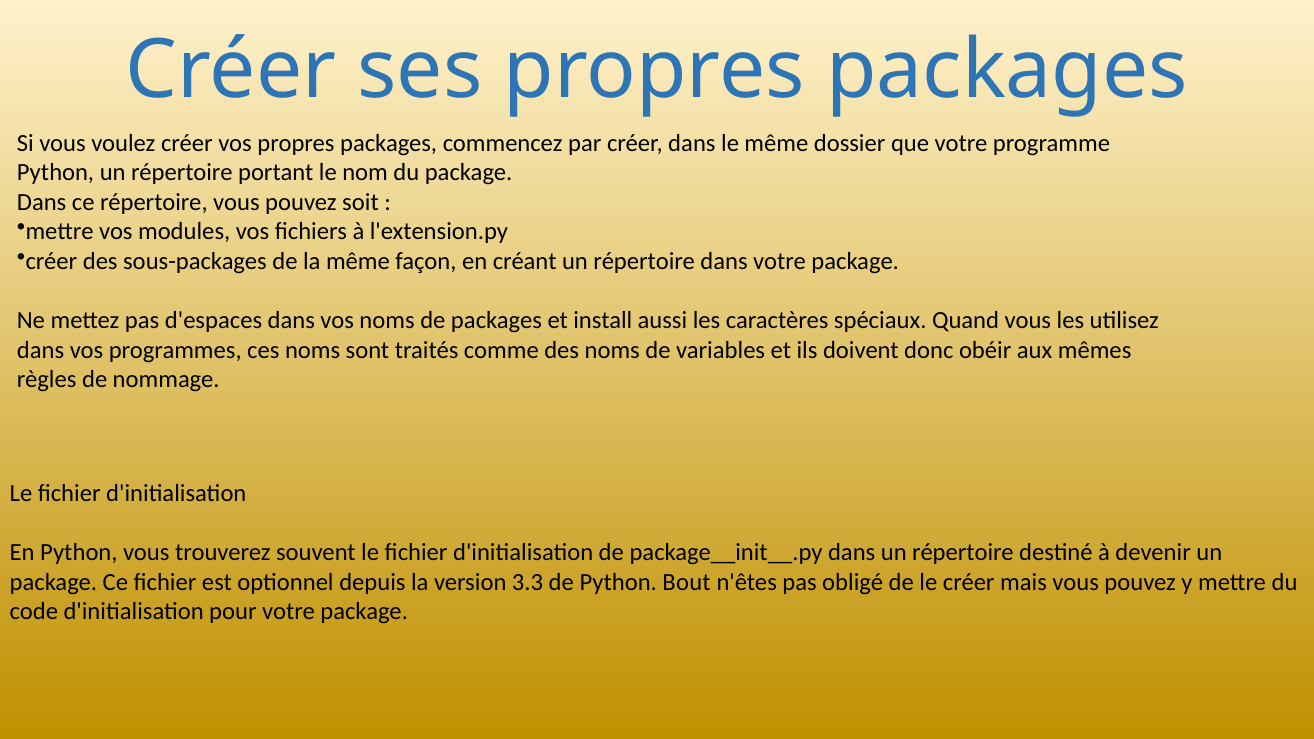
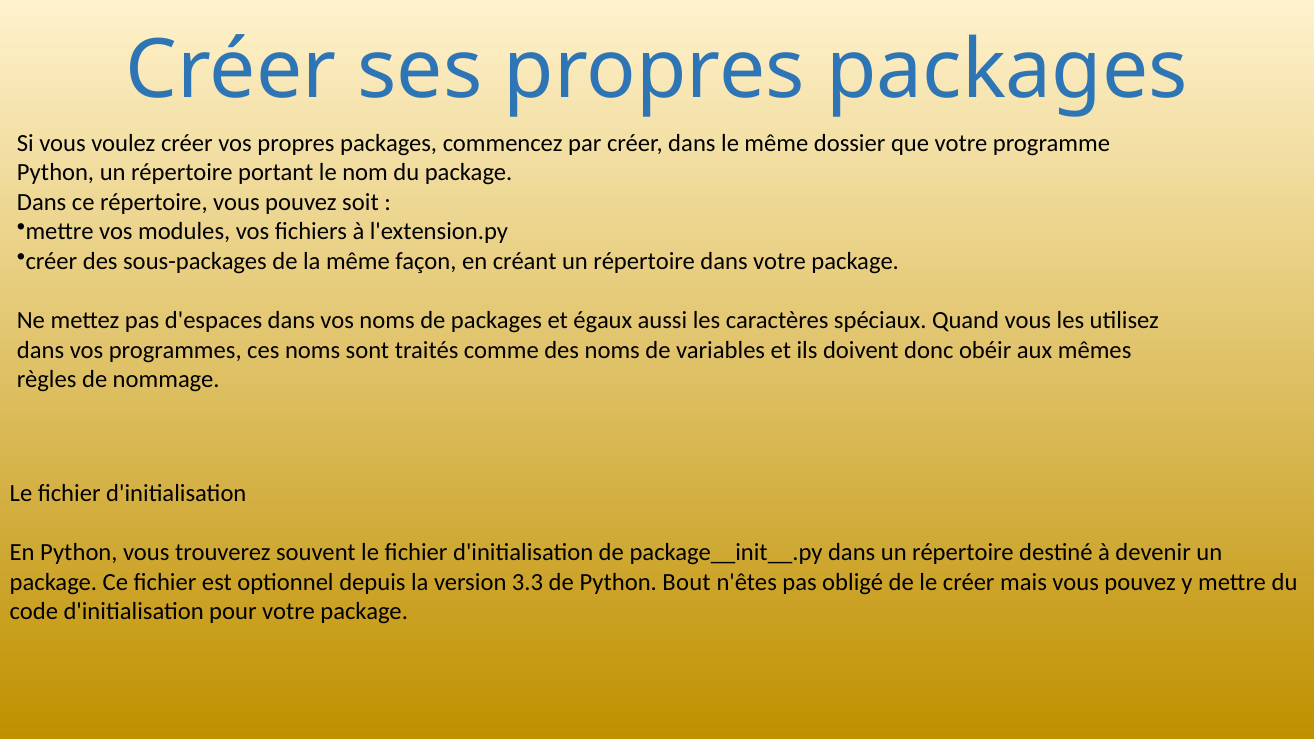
install: install -> égaux
